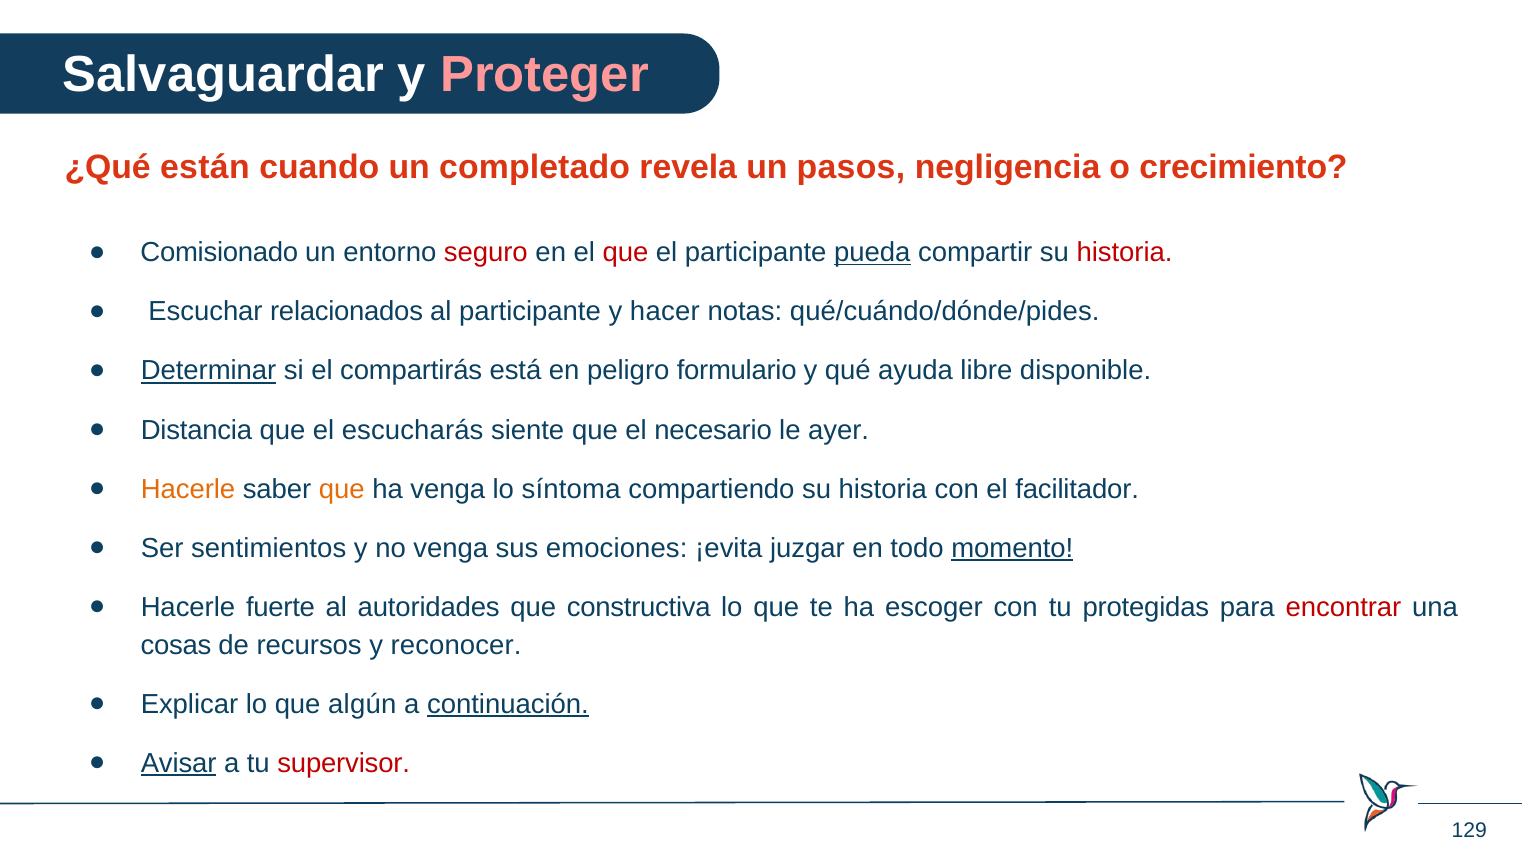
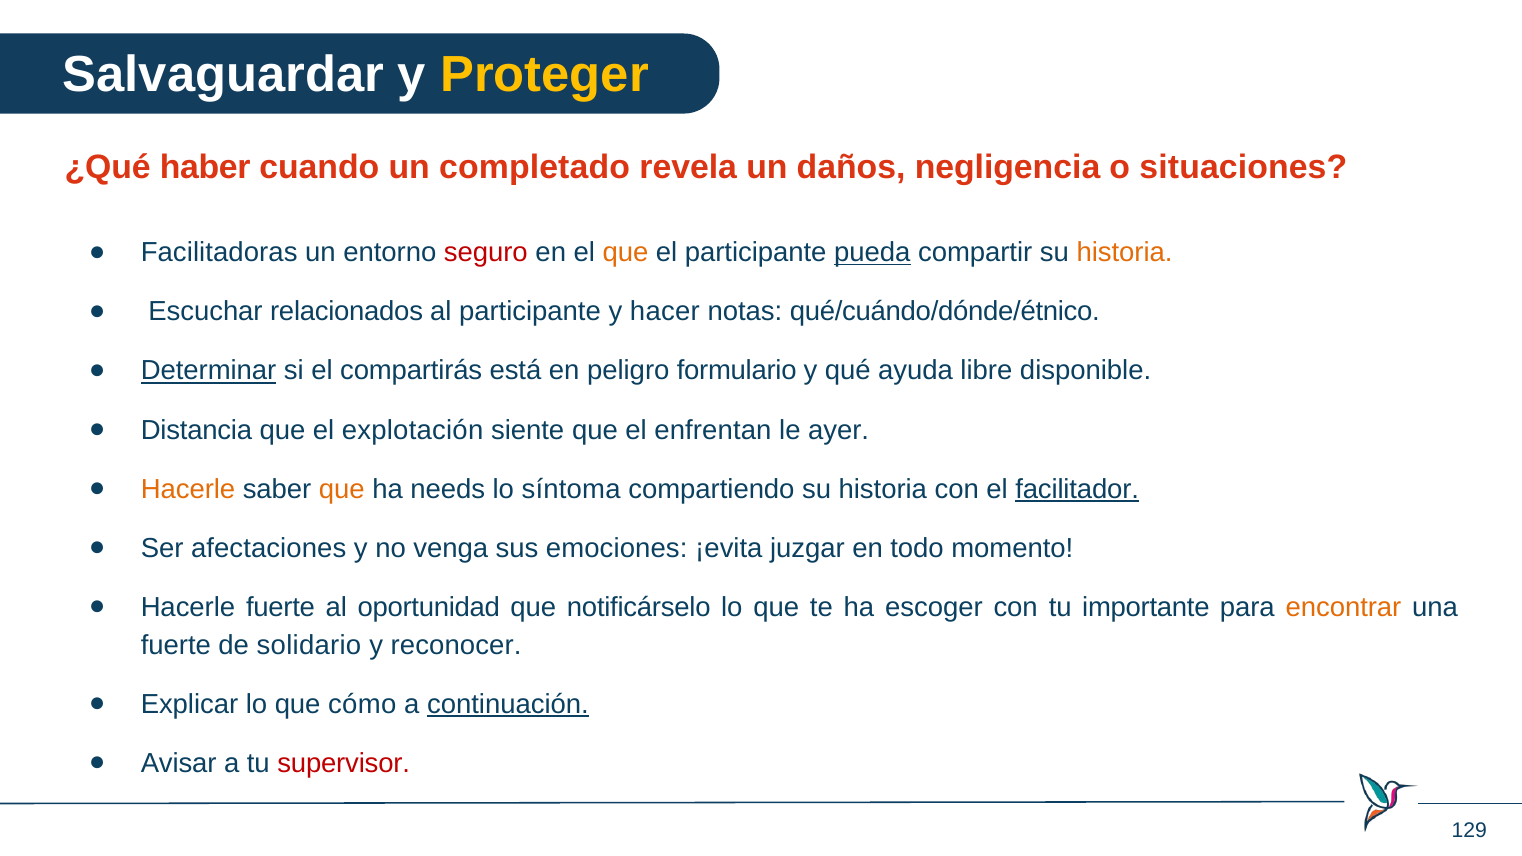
Proteger colour: pink -> yellow
están: están -> haber
pasos: pasos -> daños
crecimiento: crecimiento -> situaciones
Comisionado: Comisionado -> Facilitadoras
que at (625, 253) colour: red -> orange
historia at (1125, 253) colour: red -> orange
qué/cuándo/dónde/pides: qué/cuándo/dónde/pides -> qué/cuándo/dónde/étnico
escucharás: escucharás -> explotación
necesario: necesario -> enfrentan
ha venga: venga -> needs
facilitador underline: none -> present
sentimientos: sentimientos -> afectaciones
momento underline: present -> none
autoridades: autoridades -> oportunidad
constructiva: constructiva -> notificárselo
protegidas: protegidas -> importante
encontrar colour: red -> orange
cosas at (176, 645): cosas -> fuerte
recursos: recursos -> solidario
algún: algún -> cómo
Avisar underline: present -> none
